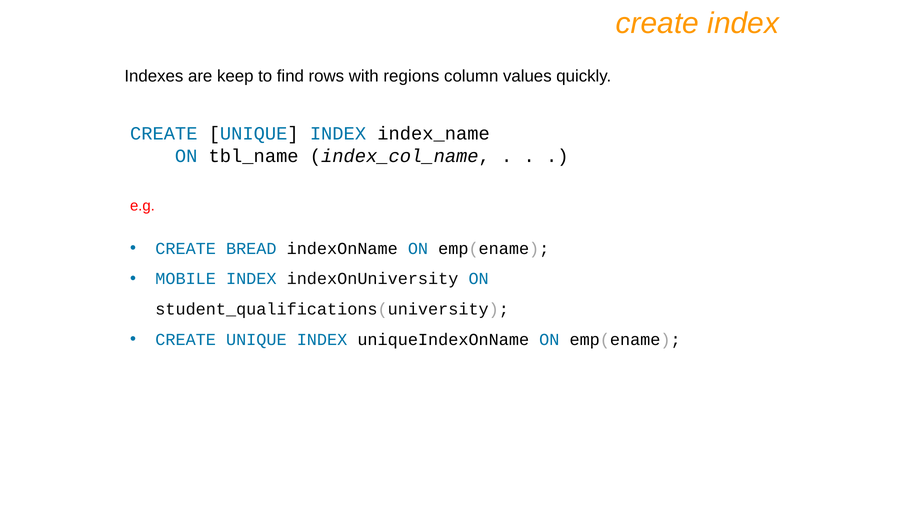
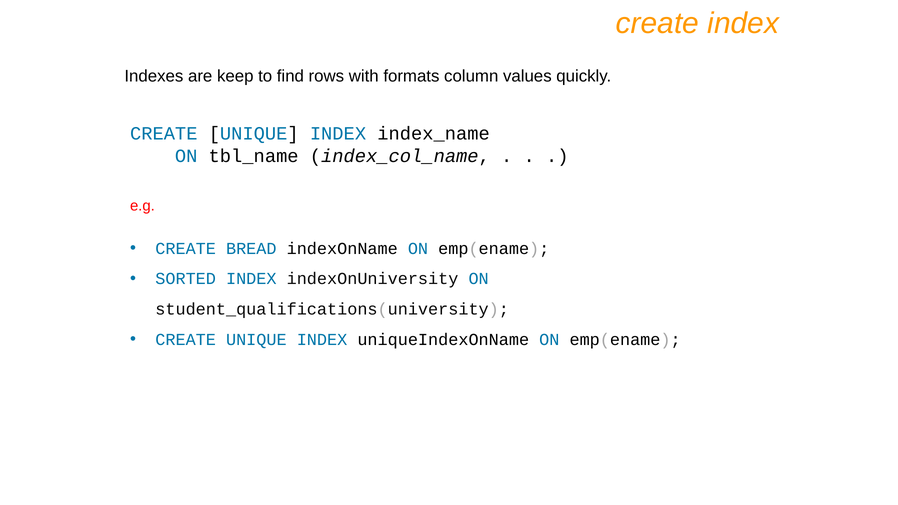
regions: regions -> formats
MOBILE: MOBILE -> SORTED
